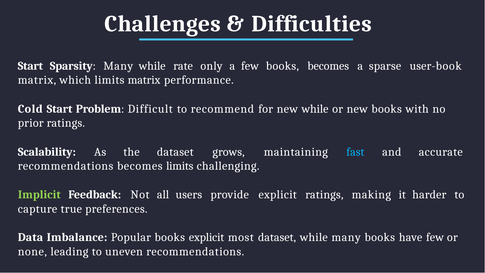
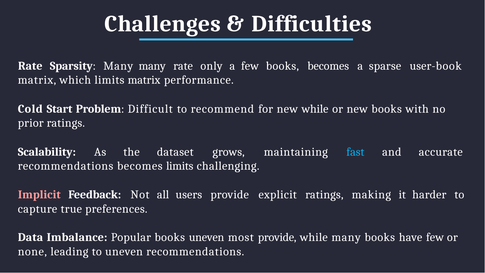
Start at (30, 66): Start -> Rate
Many while: while -> many
Implicit colour: light green -> pink
books explicit: explicit -> uneven
most dataset: dataset -> provide
